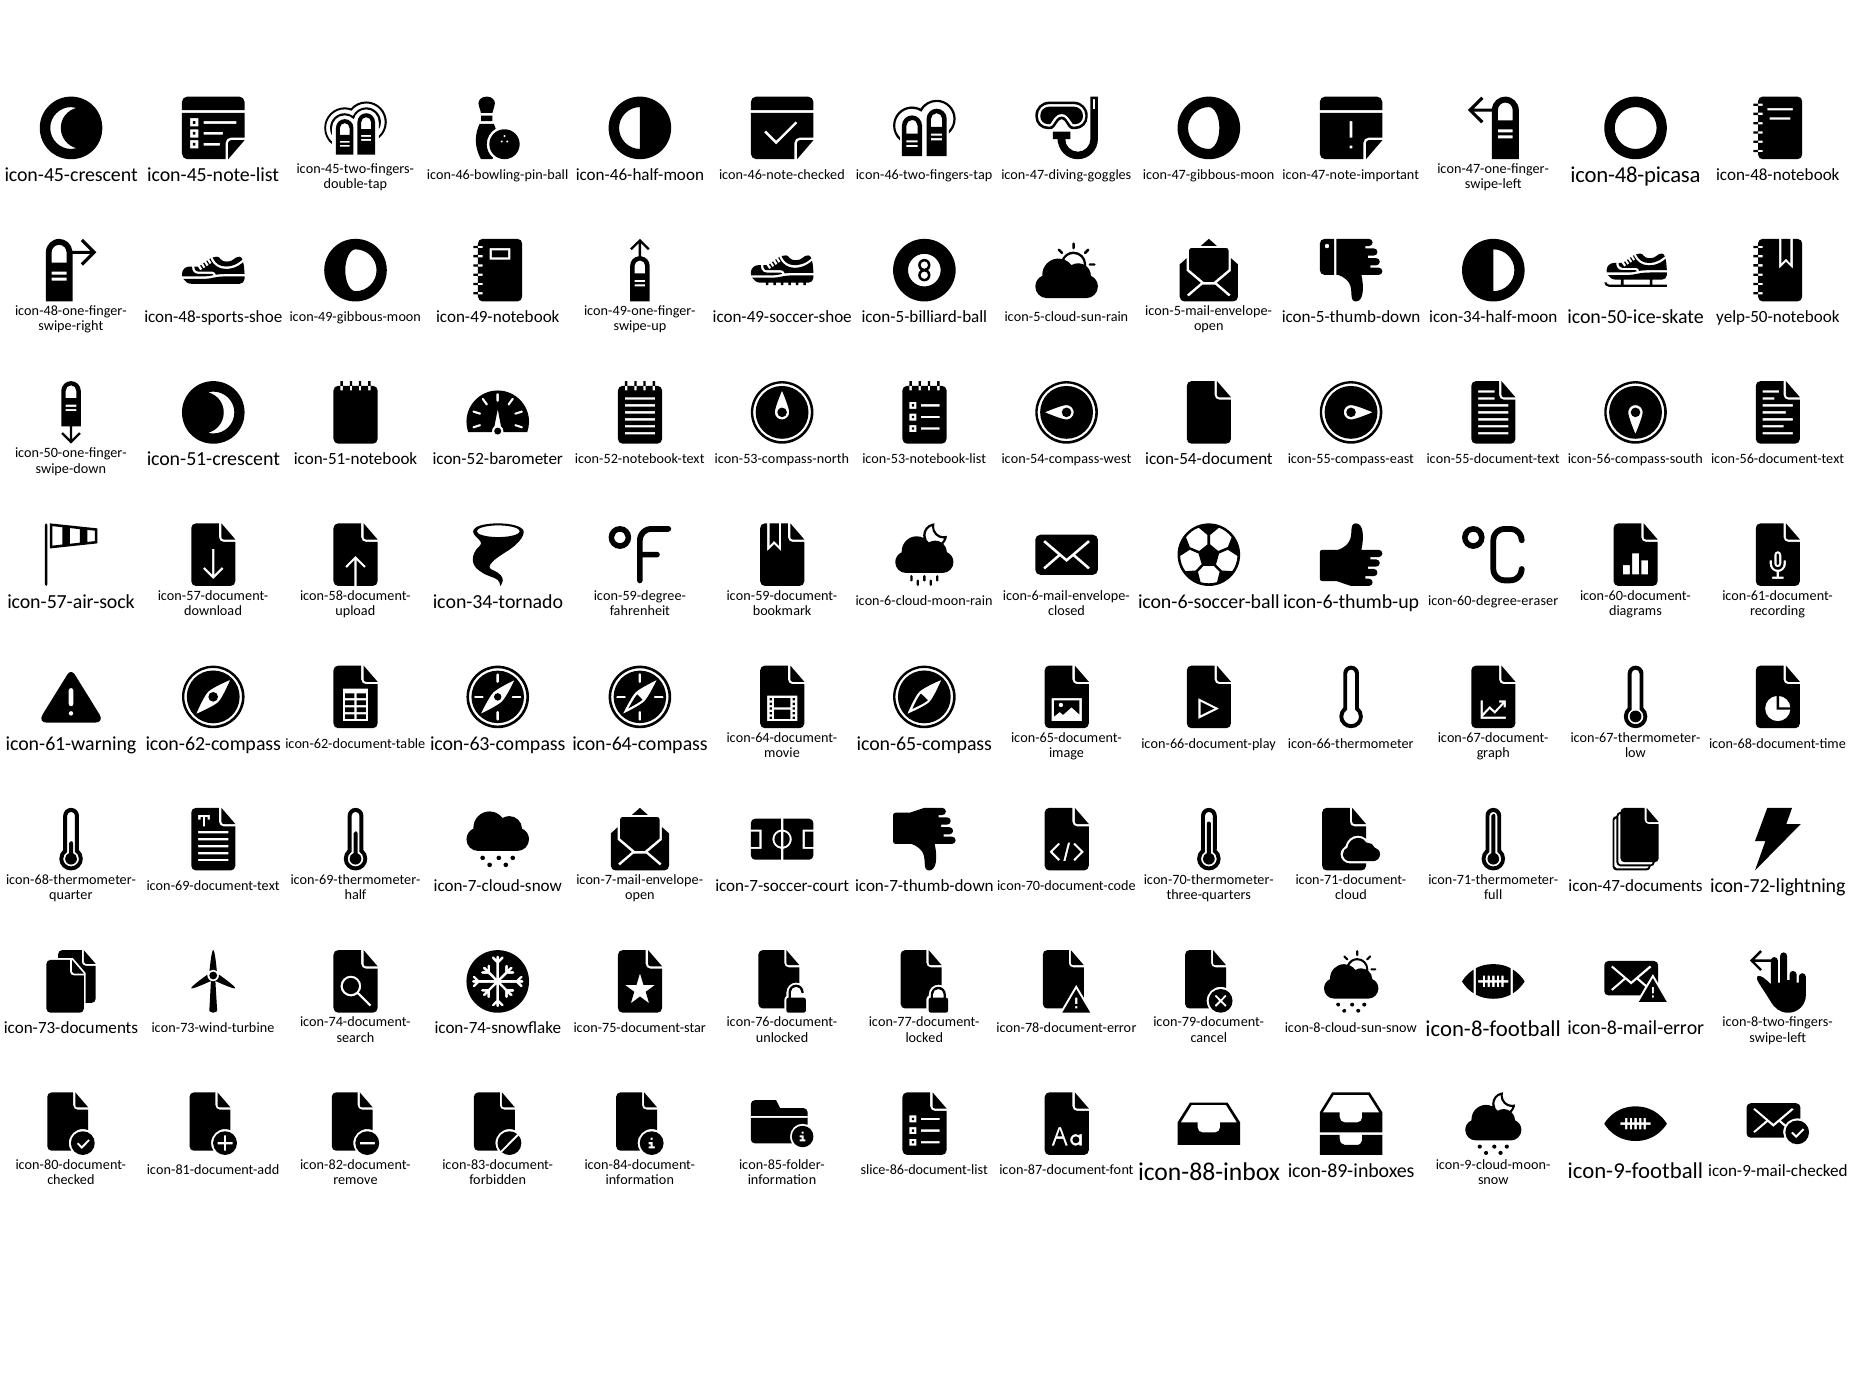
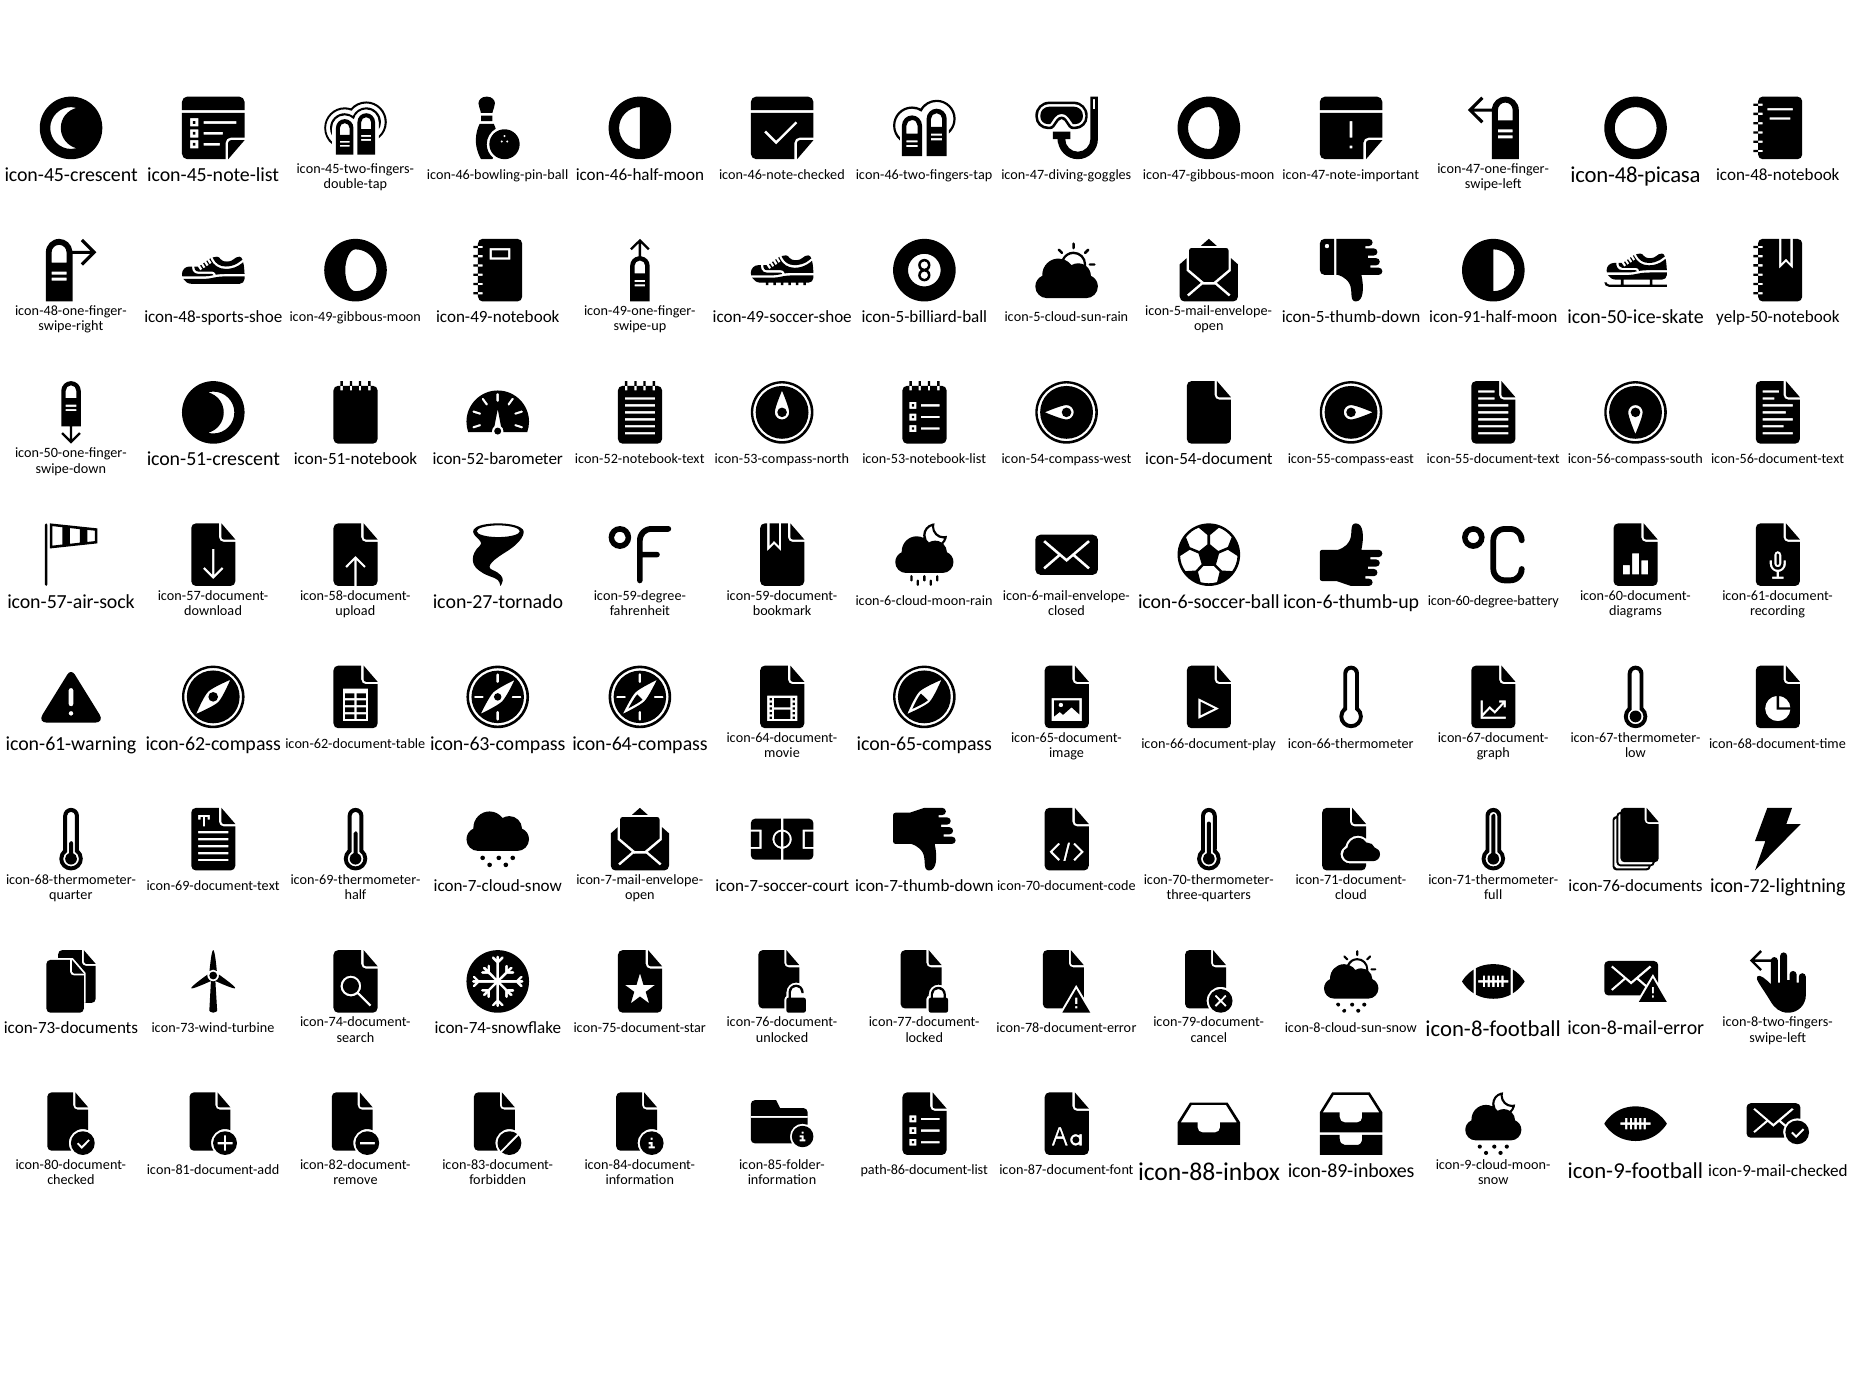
icon-34-half-moon: icon-34-half-moon -> icon-91-half-moon
icon-34-tornado: icon-34-tornado -> icon-27-tornado
icon-60-degree-eraser: icon-60-degree-eraser -> icon-60-degree-battery
icon-47-documents: icon-47-documents -> icon-76-documents
slice-86-document-list: slice-86-document-list -> path-86-document-list
